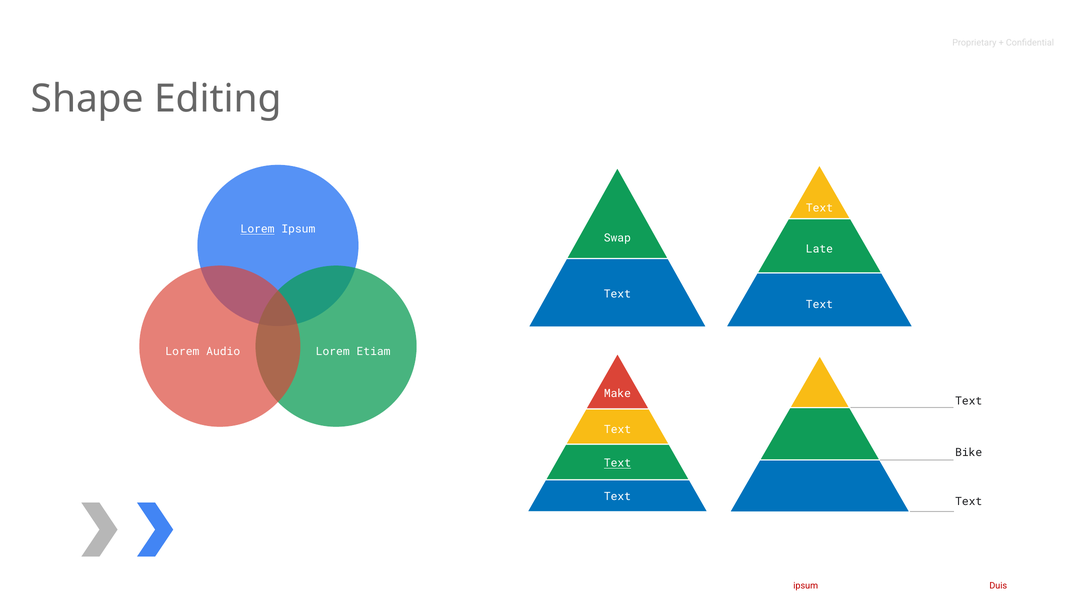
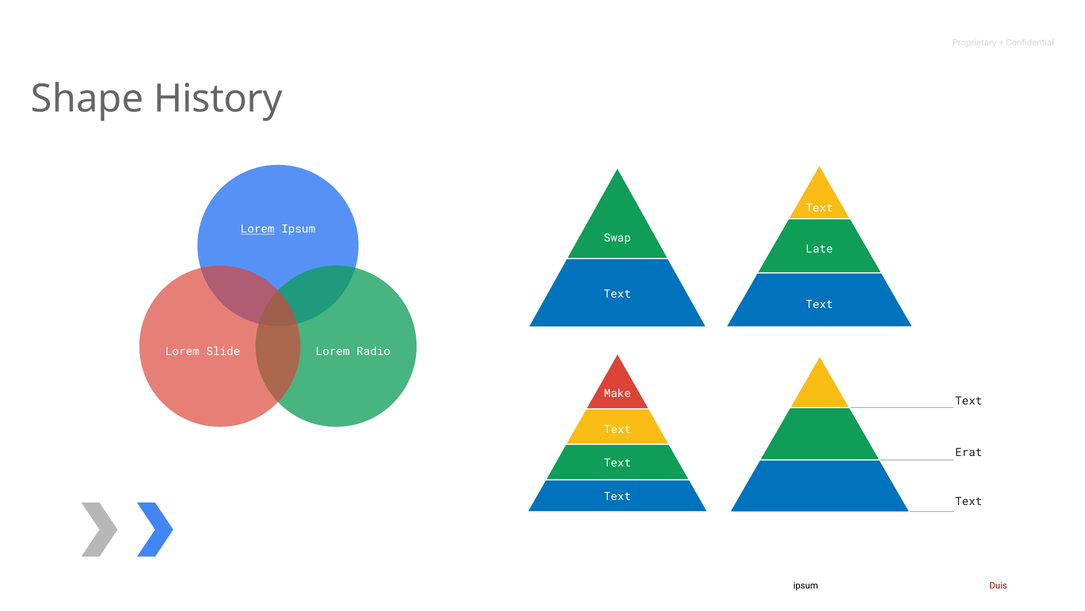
Editing: Editing -> History
Audio: Audio -> Slide
Etiam: Etiam -> Radio
Bike: Bike -> Erat
Text at (617, 463) underline: present -> none
ipsum at (806, 585) colour: red -> black
